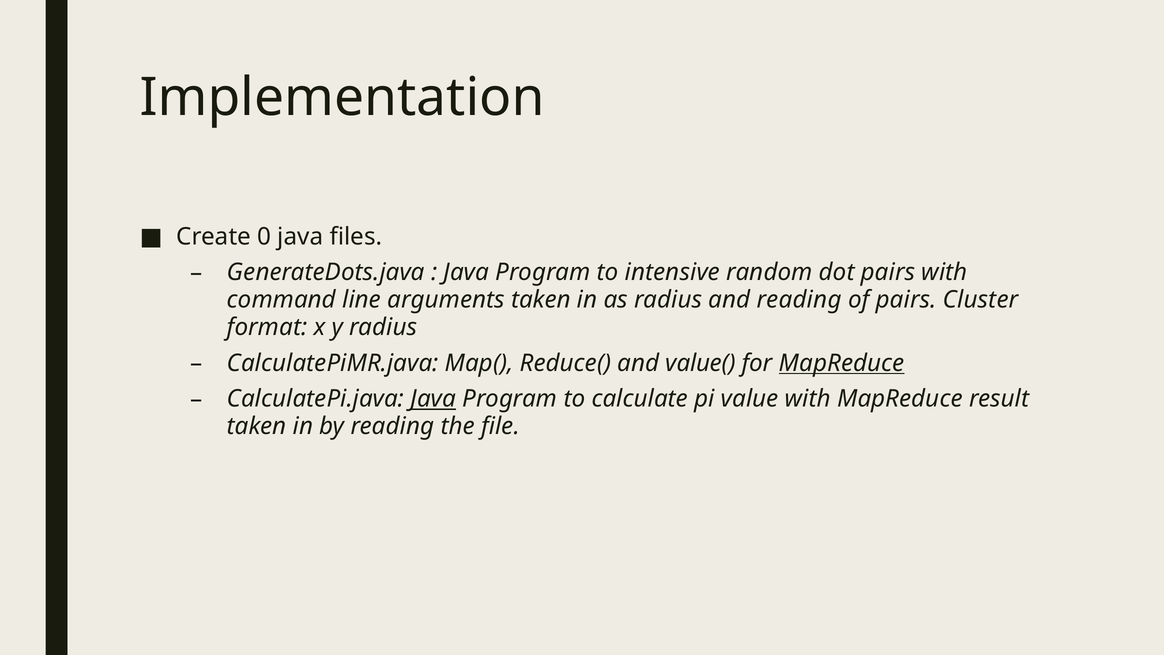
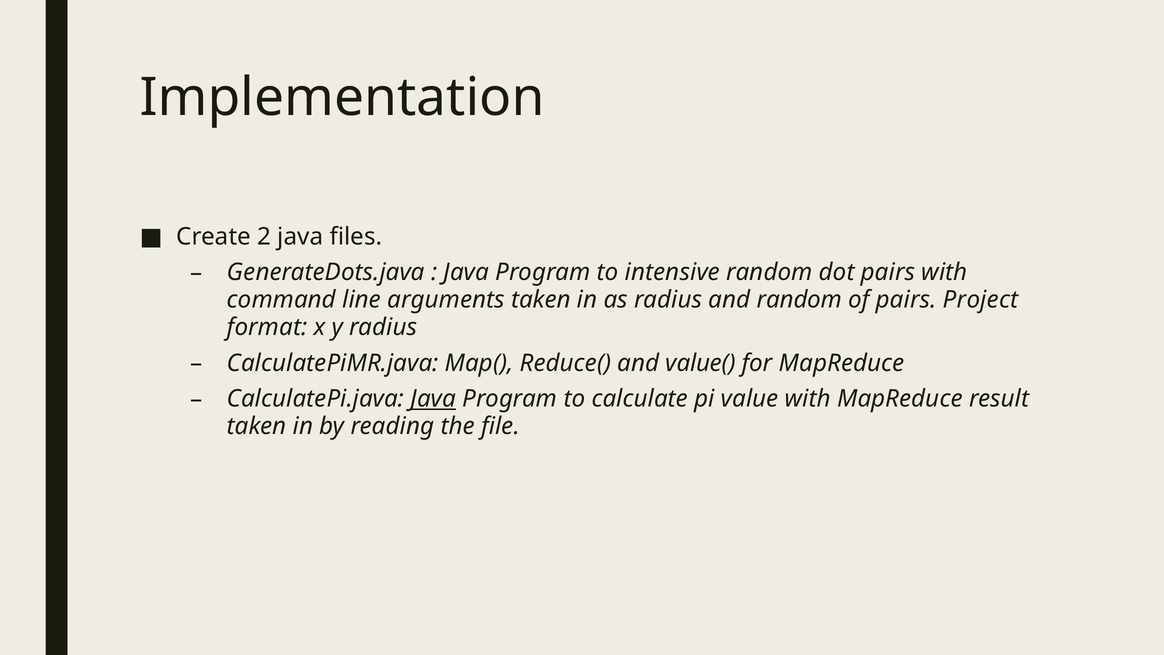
0: 0 -> 2
and reading: reading -> random
Cluster: Cluster -> Project
MapReduce at (842, 363) underline: present -> none
